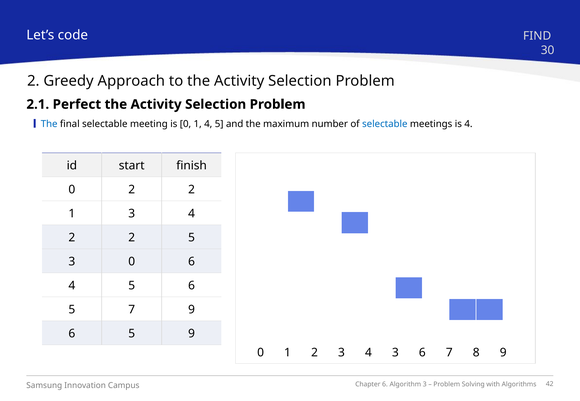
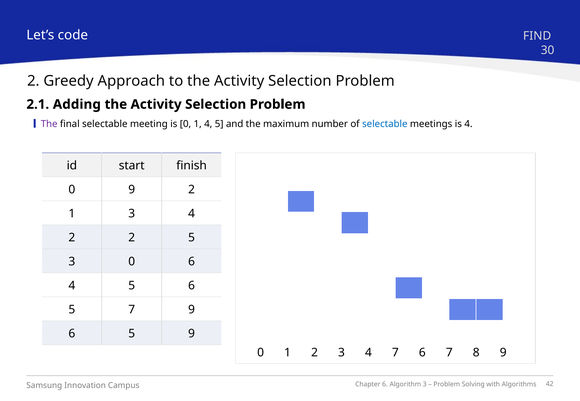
Perfect: Perfect -> Adding
The at (49, 124) colour: blue -> purple
0 2: 2 -> 9
4 3: 3 -> 7
